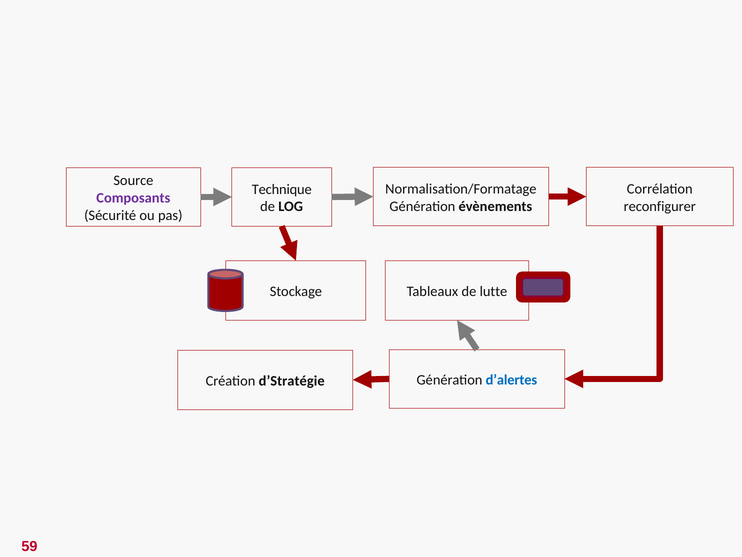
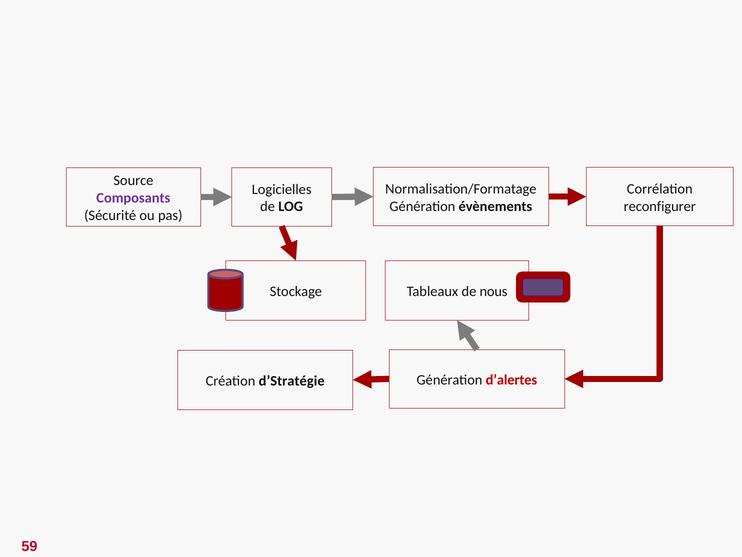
Technique: Technique -> Logicielles
lutte: lutte -> nous
d’alertes colour: blue -> red
